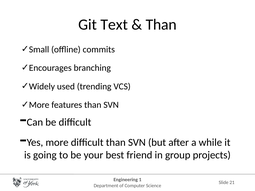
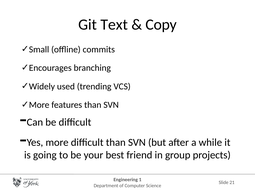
Than at (161, 25): Than -> Copy
